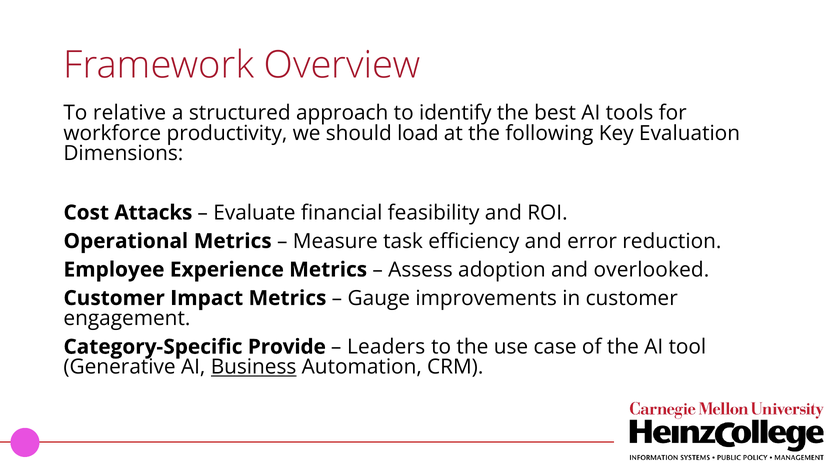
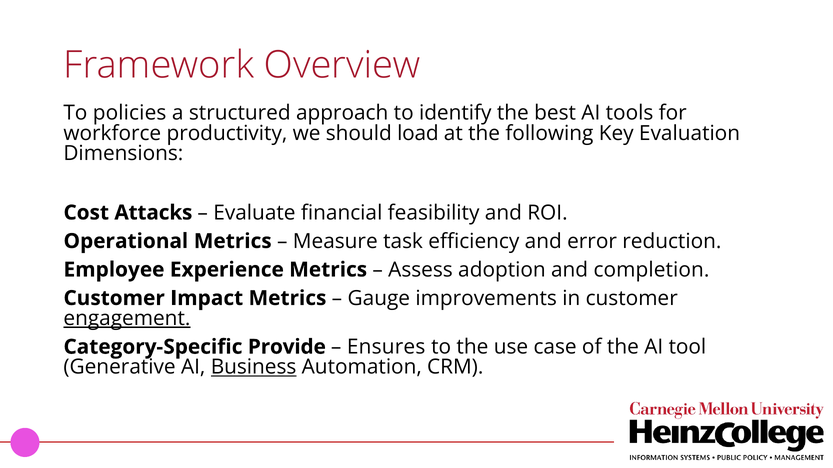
relative: relative -> policies
overlooked: overlooked -> completion
engagement underline: none -> present
Leaders: Leaders -> Ensures
